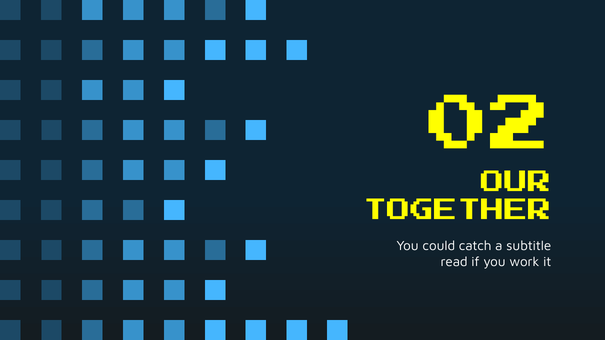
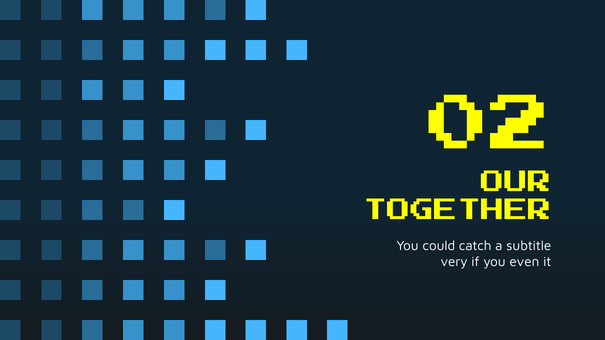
read: read -> very
work: work -> even
